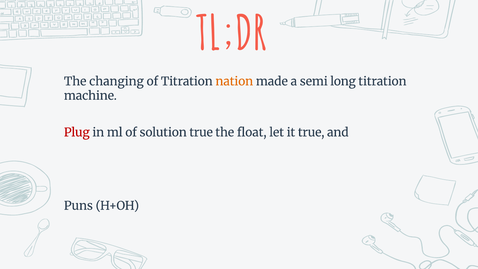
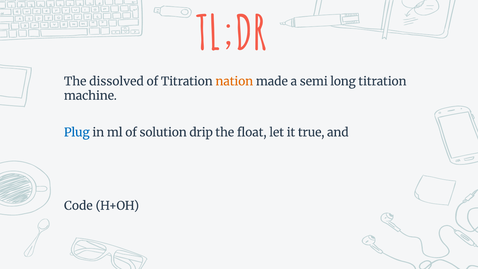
changing: changing -> dissolved
Plug colour: red -> blue
solution true: true -> drip
Puns: Puns -> Code
